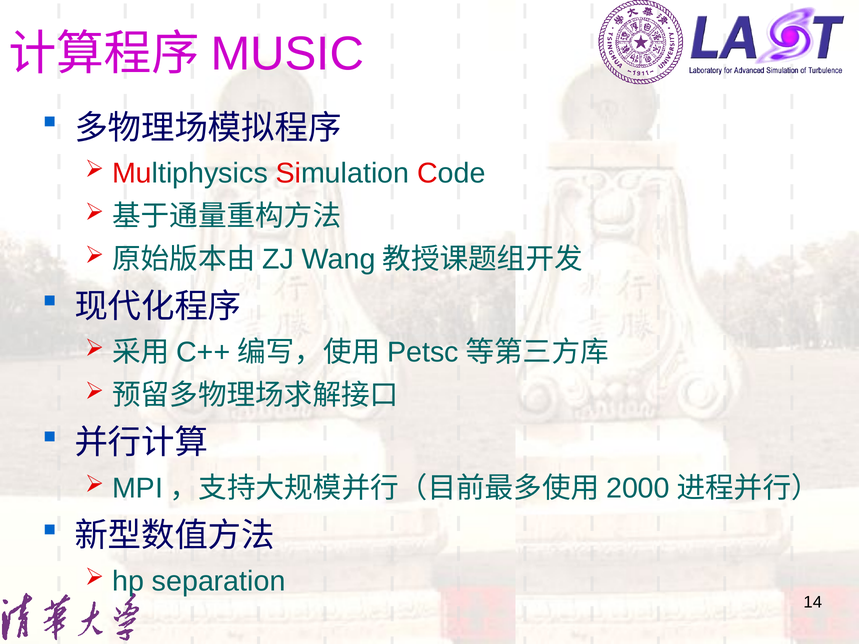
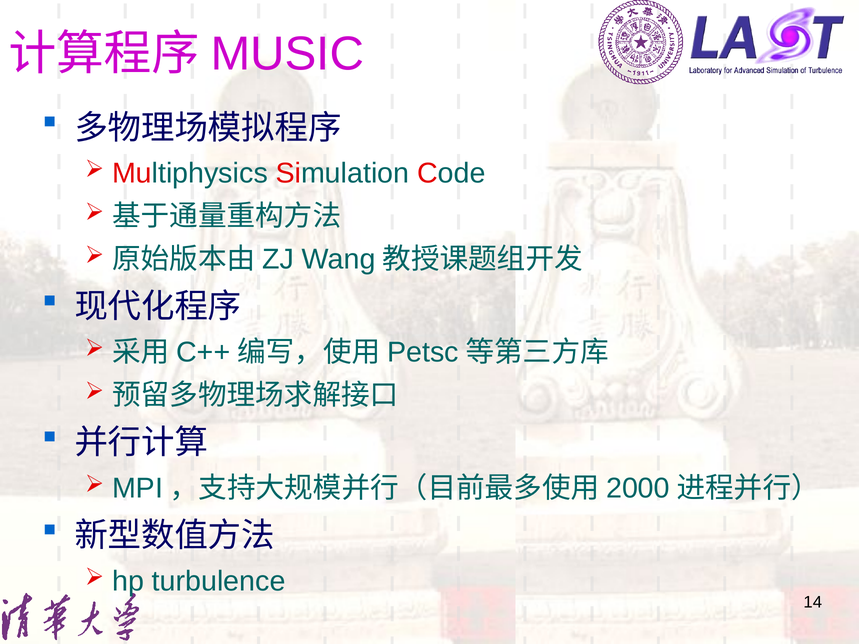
separation: separation -> turbulence
